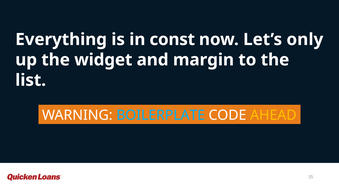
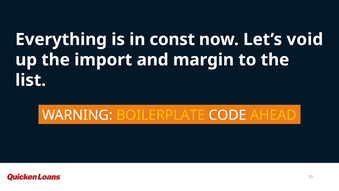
only: only -> void
widget: widget -> import
BOILERPLATE colour: light blue -> yellow
